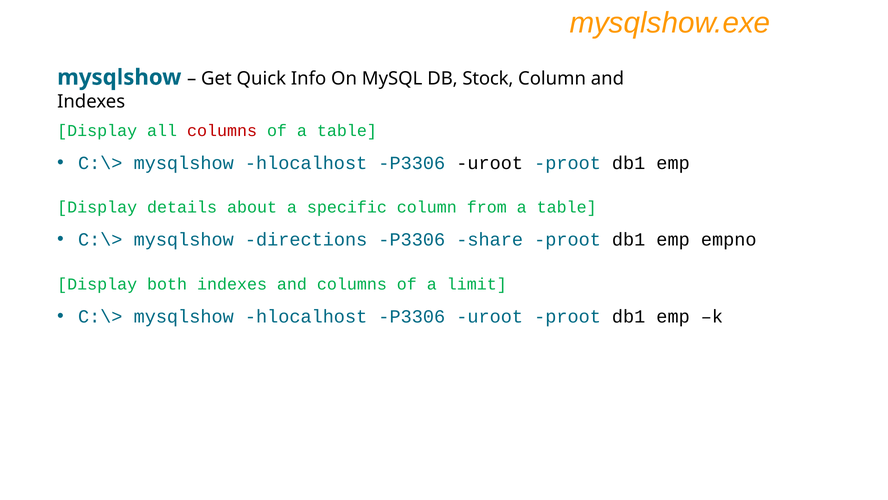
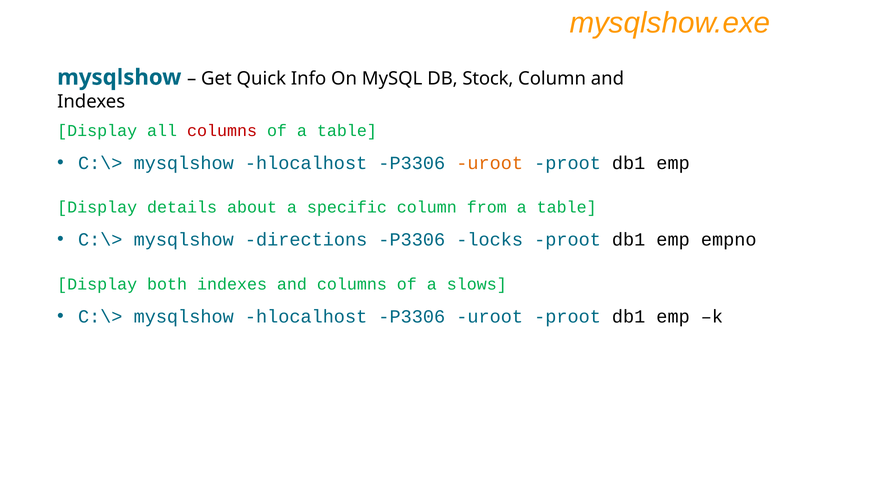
uroot at (490, 163) colour: black -> orange
share: share -> locks
limit: limit -> slows
